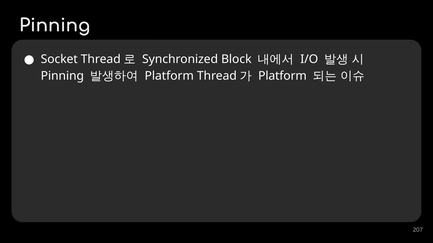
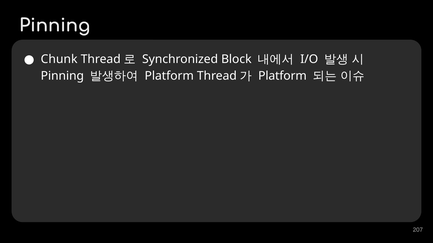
Socket: Socket -> Chunk
